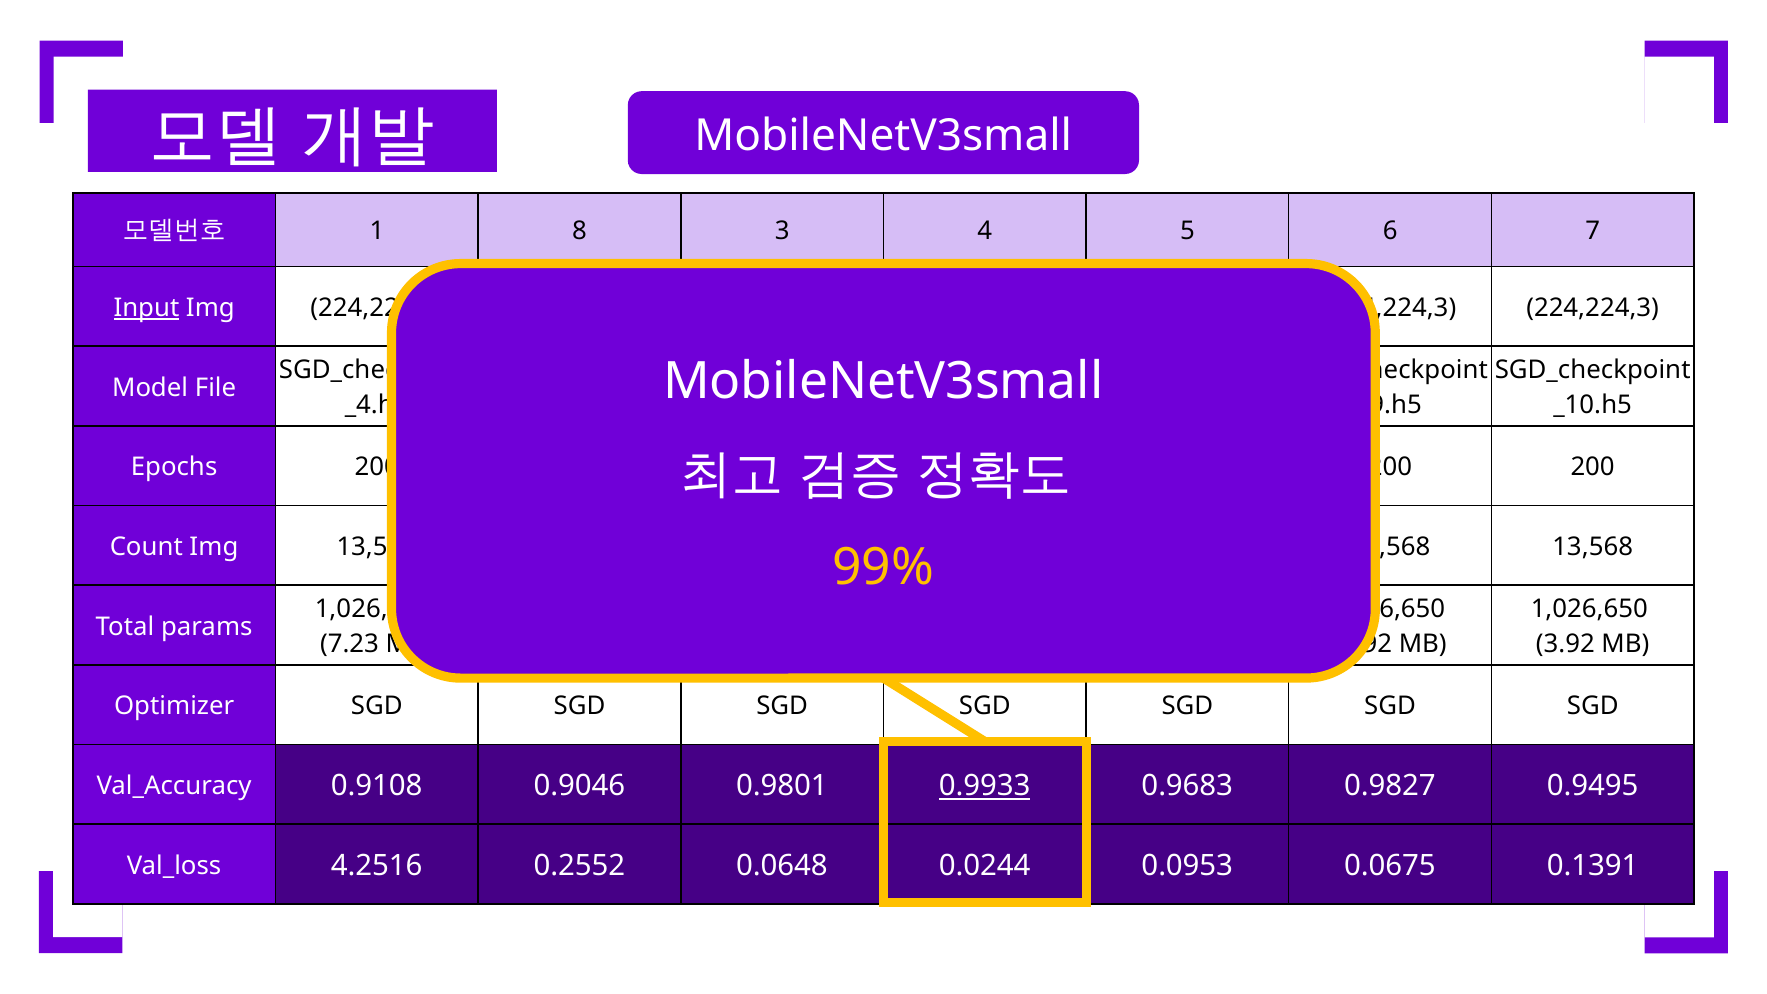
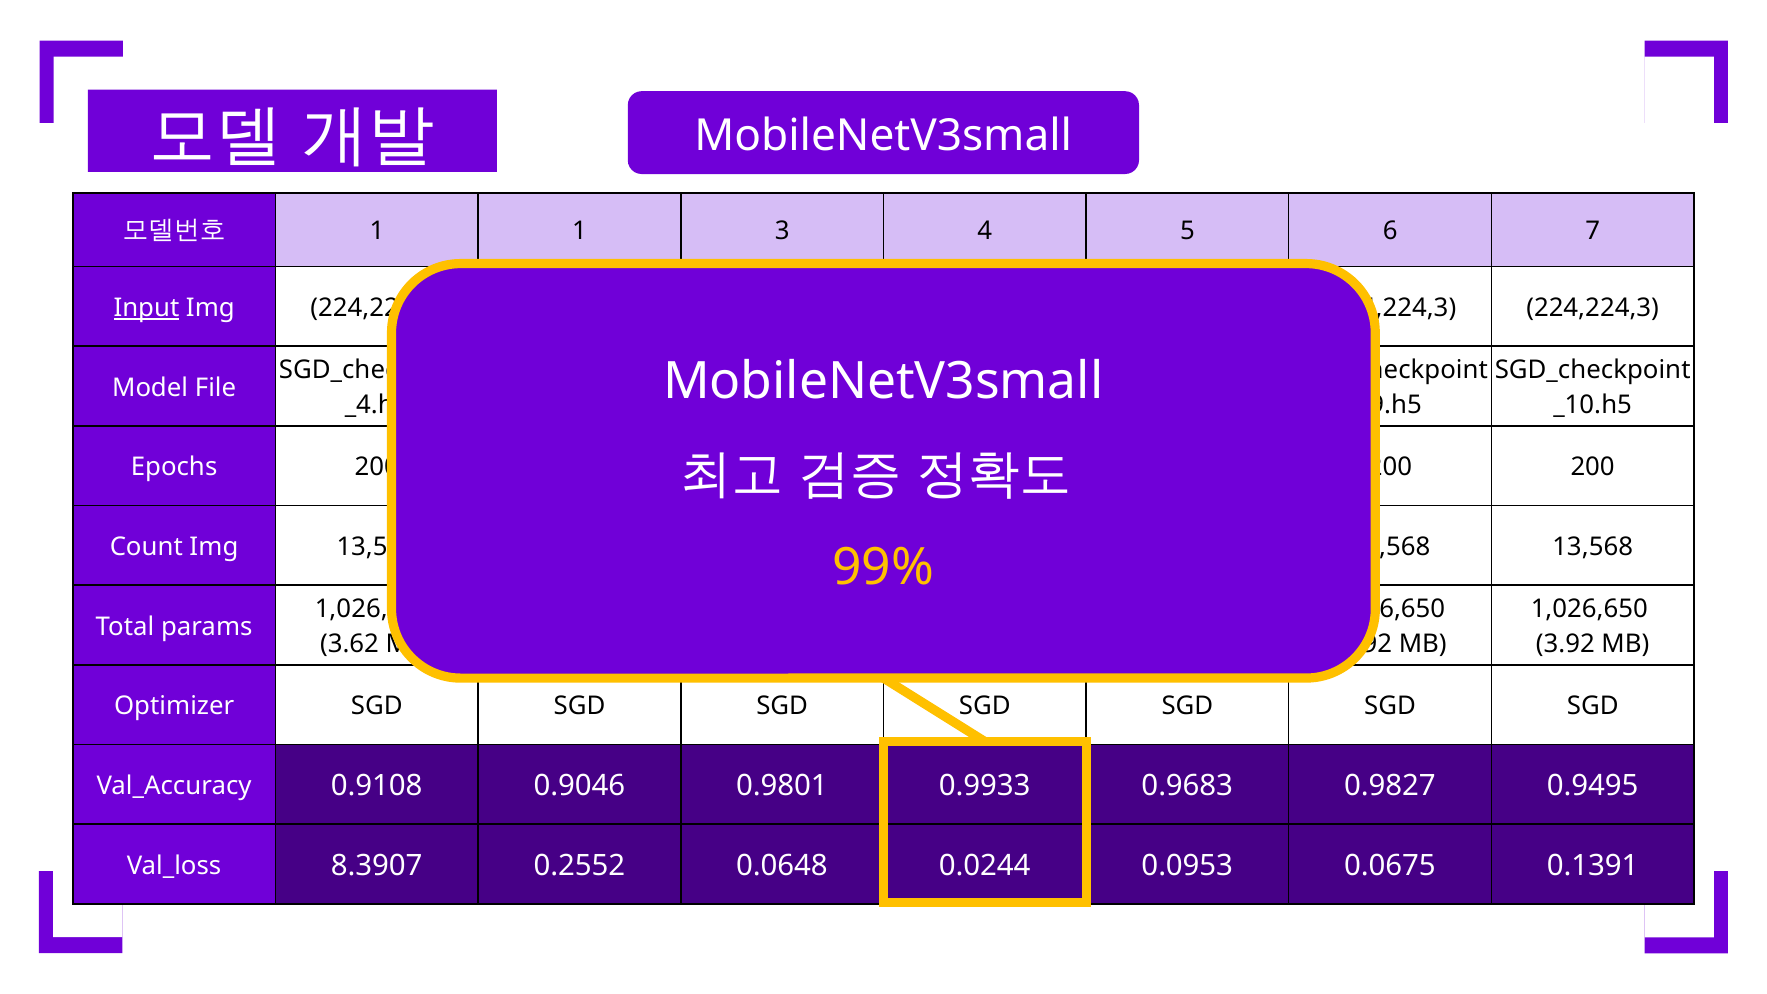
1 8: 8 -> 1
7.23: 7.23 -> 3.62
0.9933 underline: present -> none
4.2516: 4.2516 -> 8.3907
